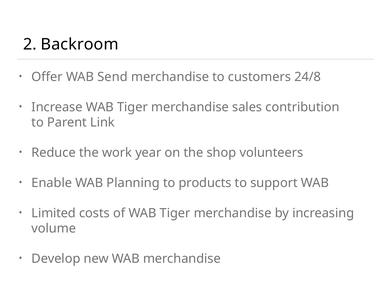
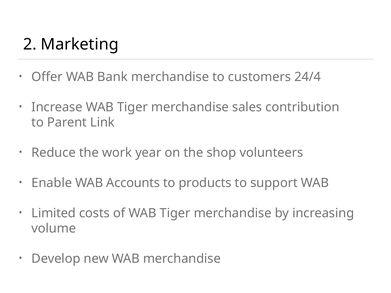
Backroom: Backroom -> Marketing
Send: Send -> Bank
24/8: 24/8 -> 24/4
Planning: Planning -> Accounts
